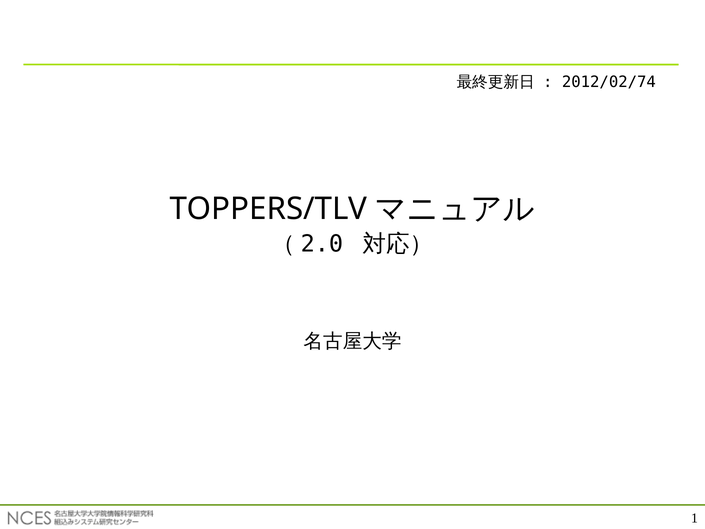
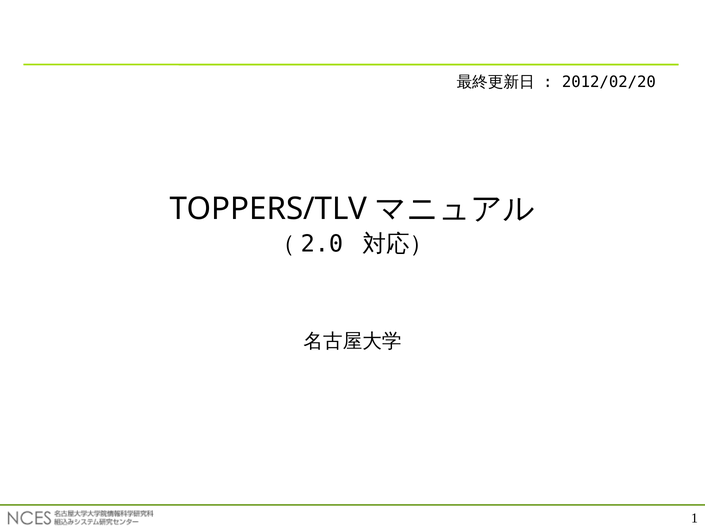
2012/02/74: 2012/02/74 -> 2012/02/20
